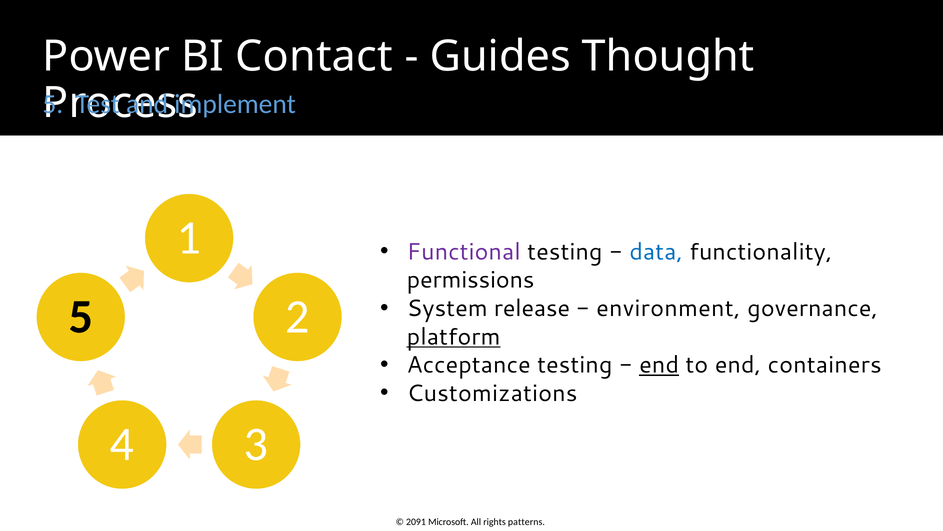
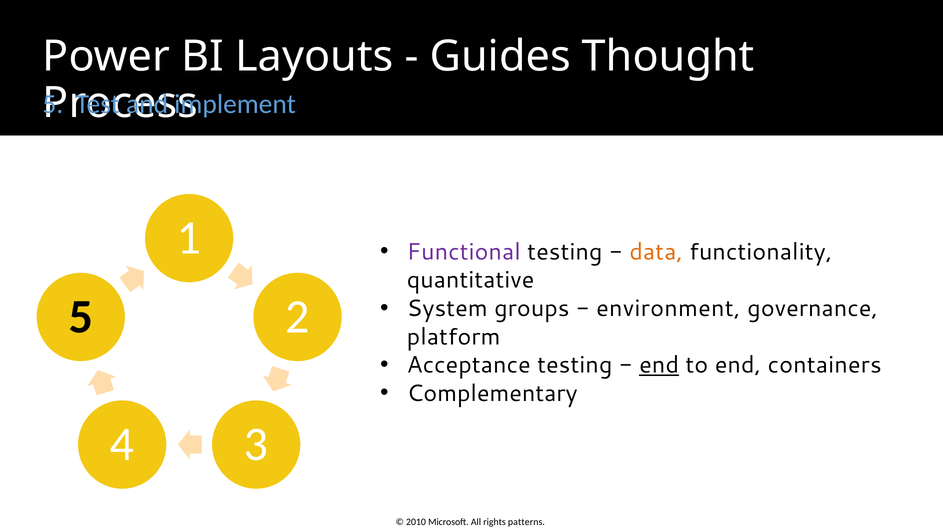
Contact: Contact -> Layouts
data colour: blue -> orange
permissions: permissions -> quantitative
release: release -> groups
platform underline: present -> none
Customizations: Customizations -> Complementary
2091: 2091 -> 2010
